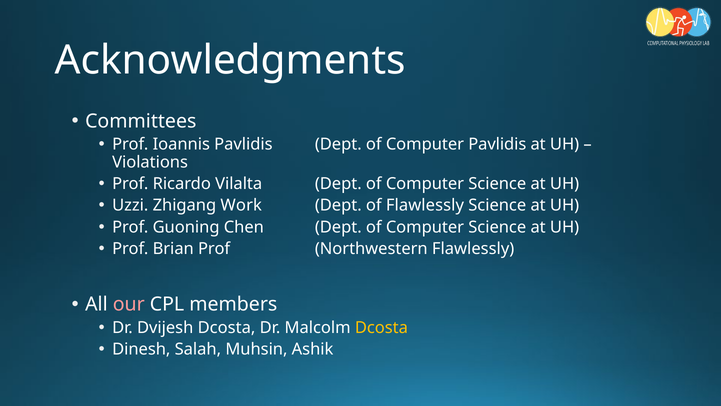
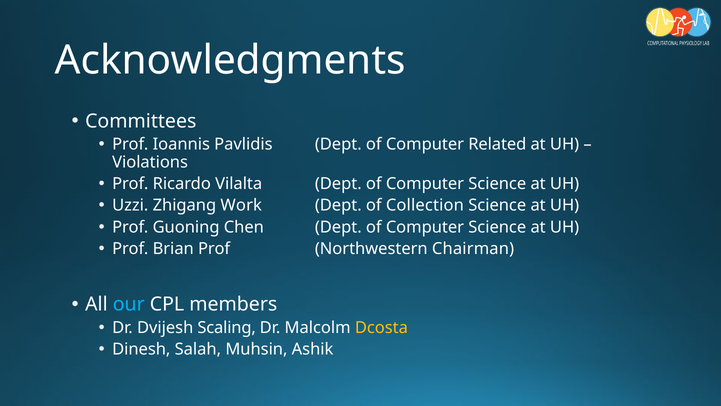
Computer Pavlidis: Pavlidis -> Related
of Flawlessly: Flawlessly -> Collection
Northwestern Flawlessly: Flawlessly -> Chairman
our colour: pink -> light blue
Dvijesh Dcosta: Dcosta -> Scaling
